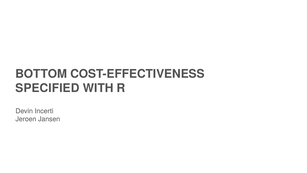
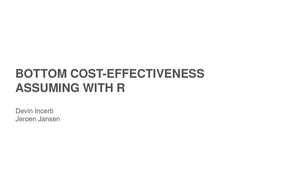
SPECIFIED: SPECIFIED -> ASSUMING
